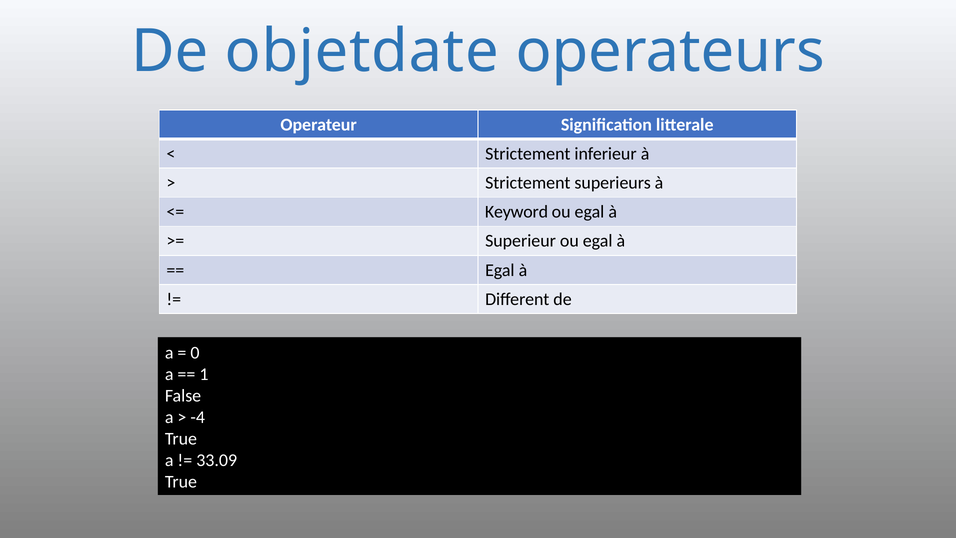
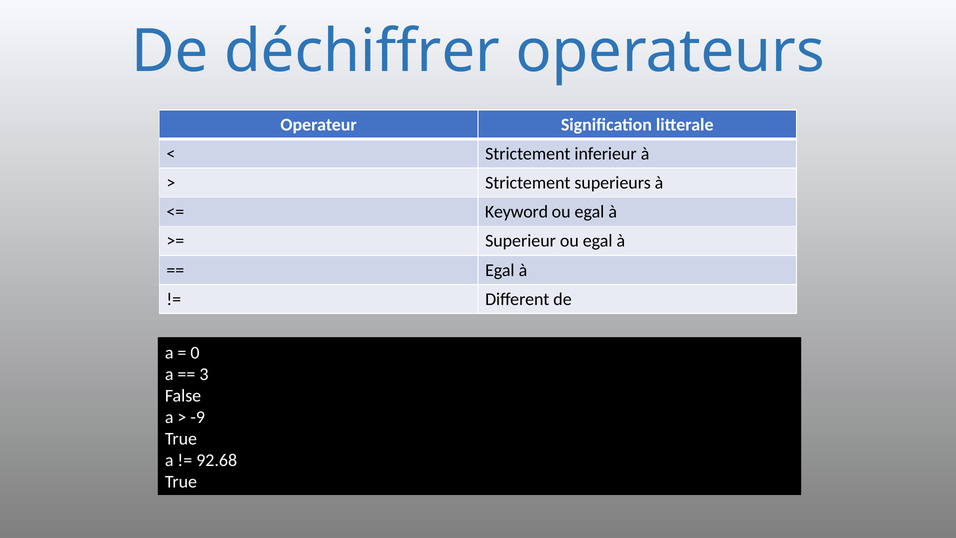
objetdate: objetdate -> déchiffrer
1: 1 -> 3
-4: -4 -> -9
33.09: 33.09 -> 92.68
